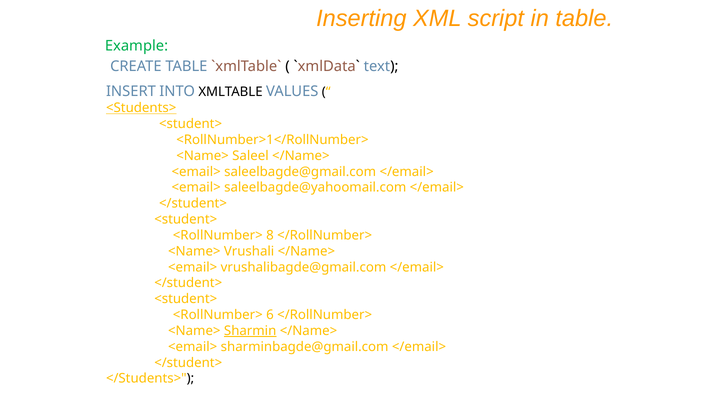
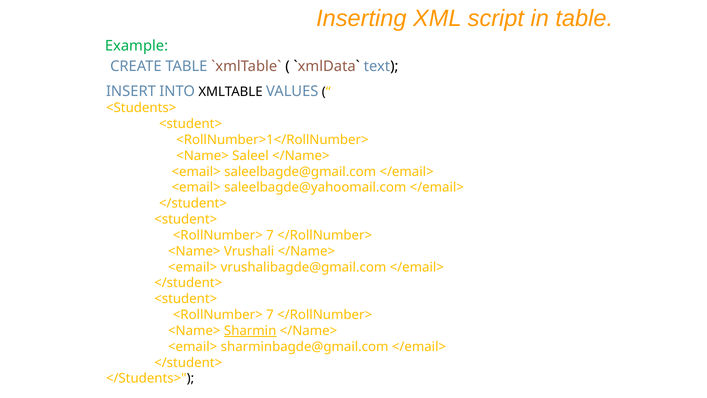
<Students> underline: present -> none
8 at (270, 235): 8 -> 7
6 at (270, 315): 6 -> 7
